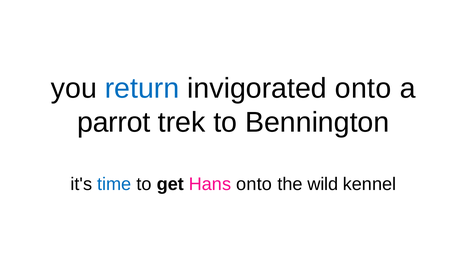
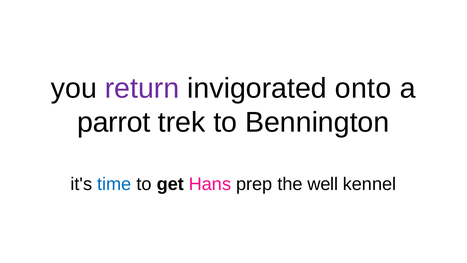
return colour: blue -> purple
Hans onto: onto -> prep
wild: wild -> well
